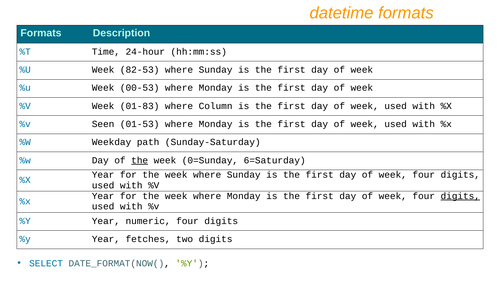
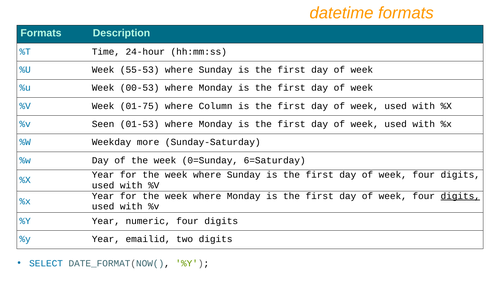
82-53: 82-53 -> 55-53
01-83: 01-83 -> 01-75
path: path -> more
the at (140, 160) underline: present -> none
fetches: fetches -> emailid
